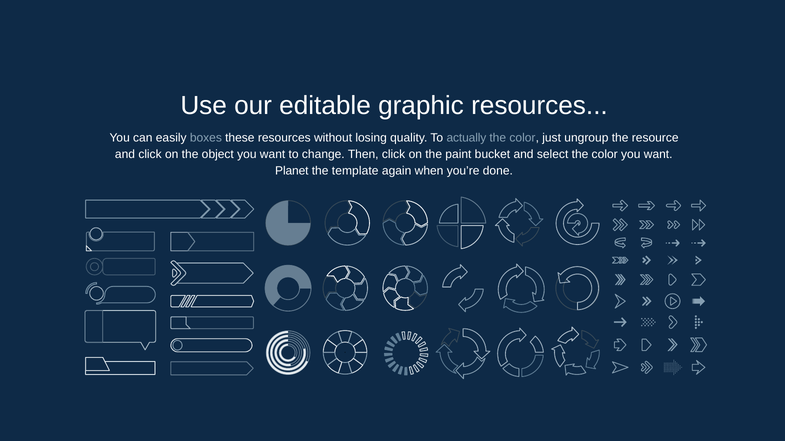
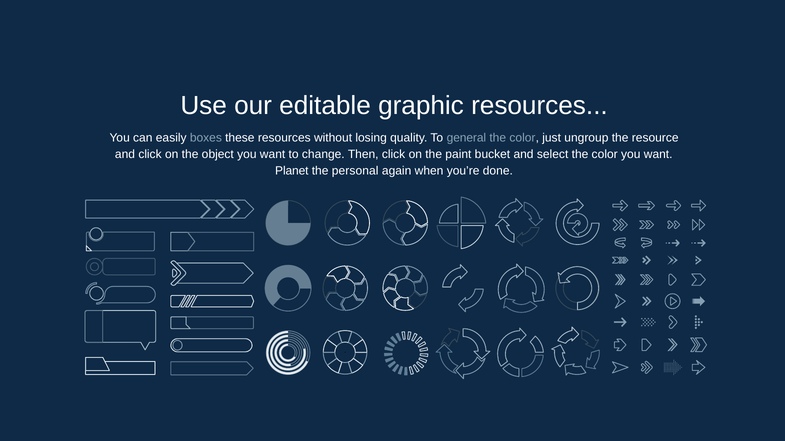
actually: actually -> general
template: template -> personal
